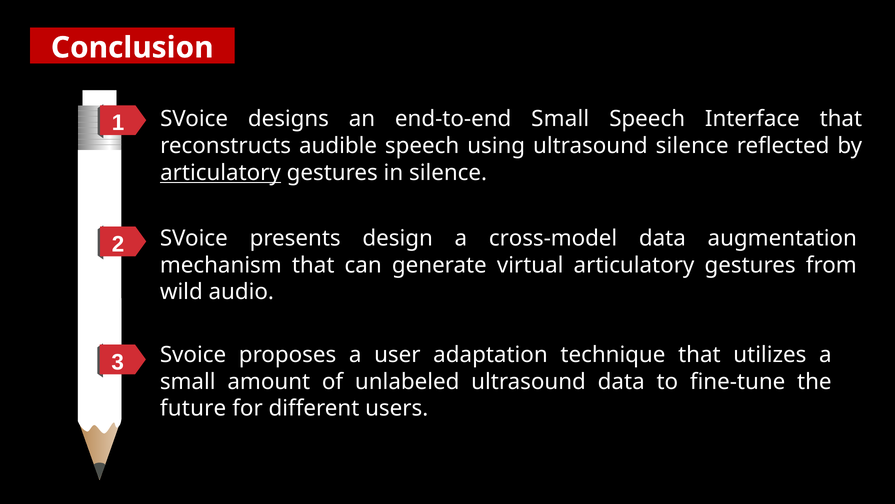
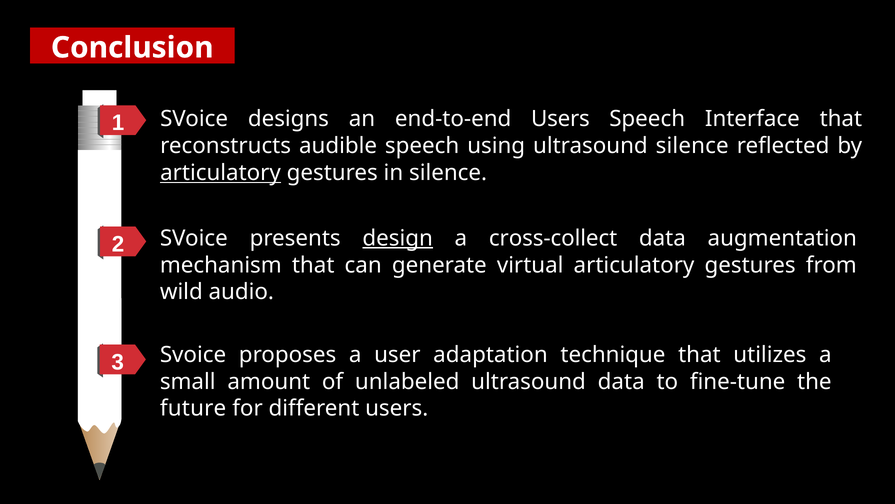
end-to-end Small: Small -> Users
design underline: none -> present
cross-model: cross-model -> cross-collect
